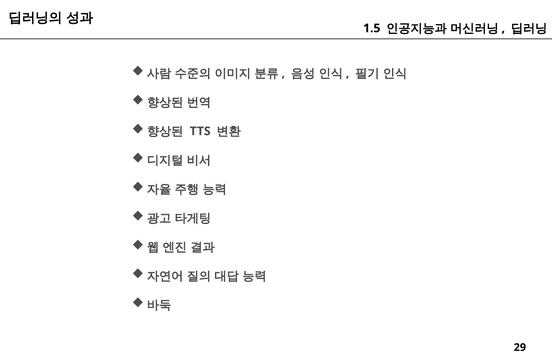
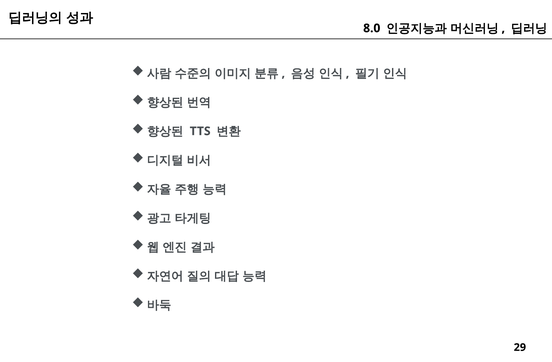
1.5: 1.5 -> 8.0
